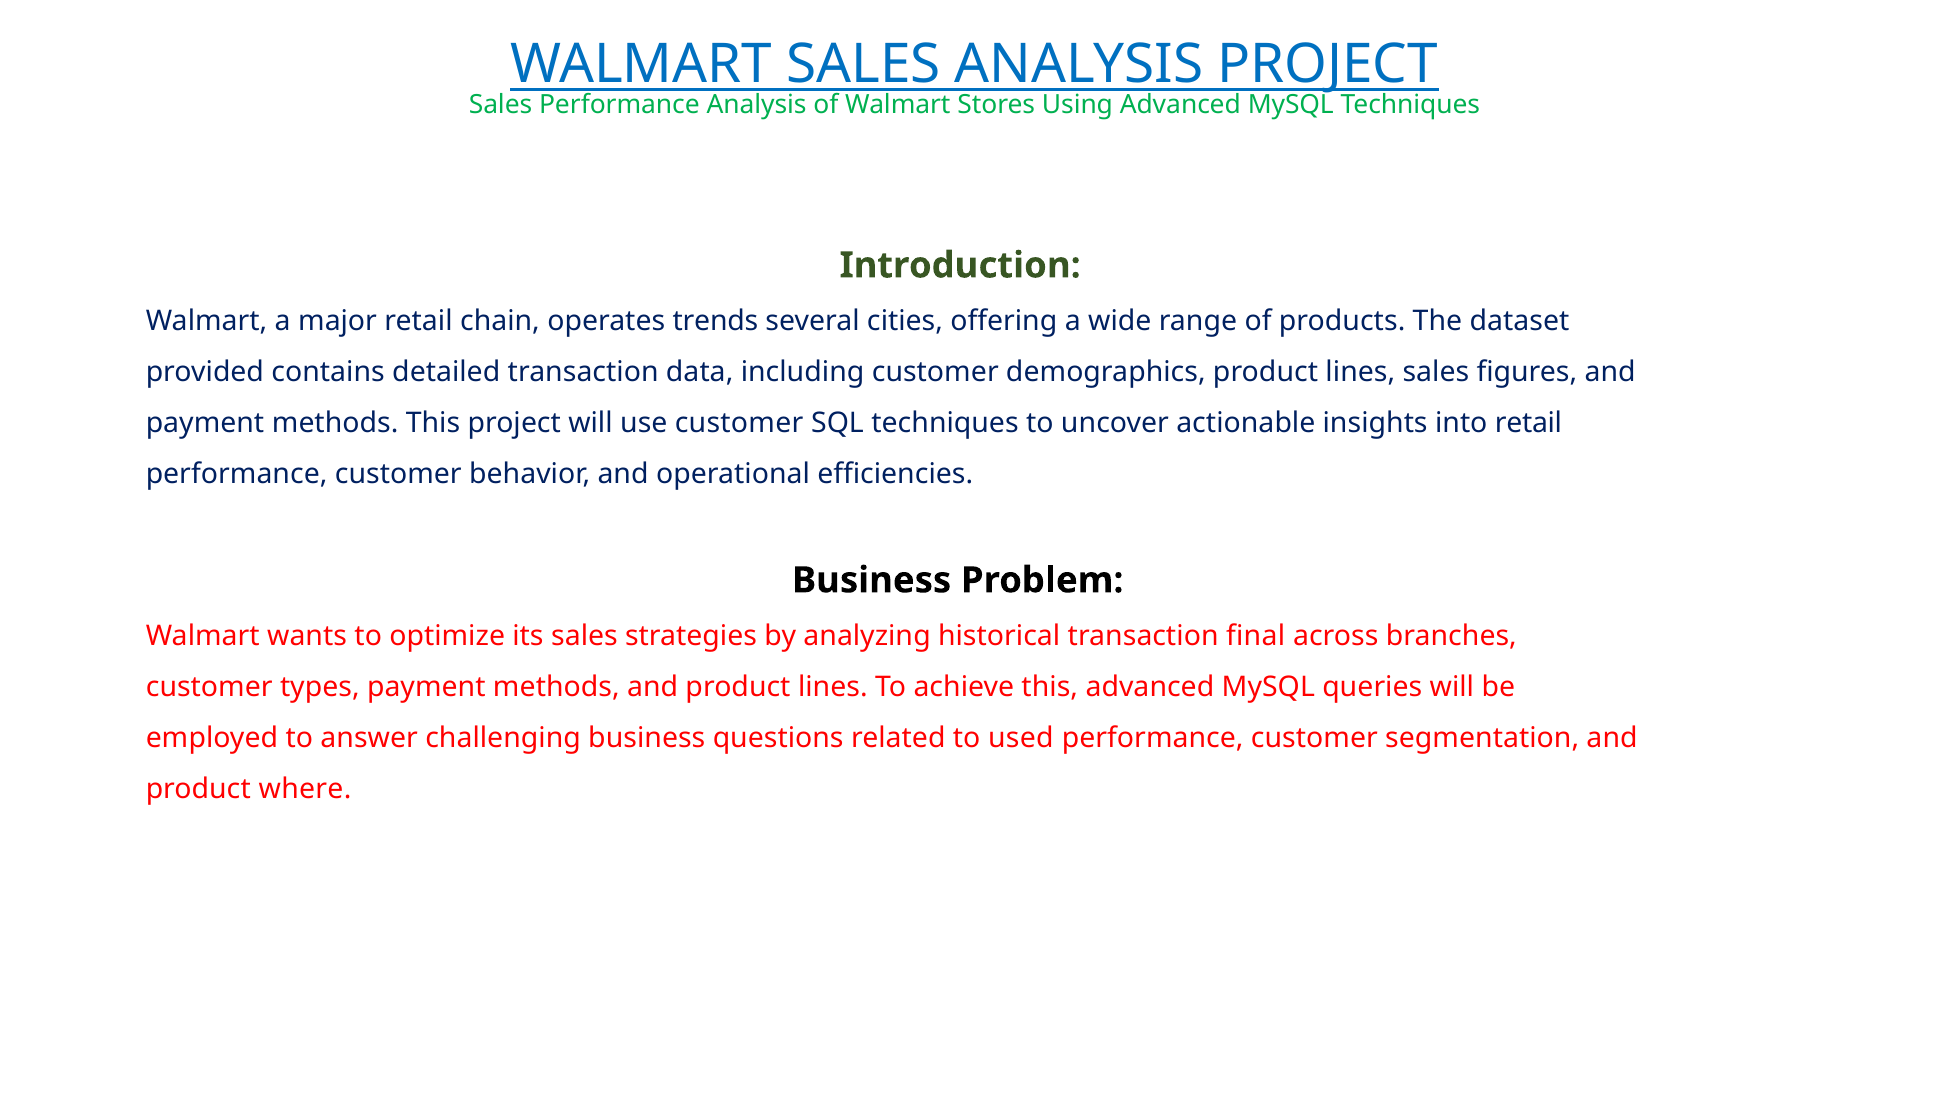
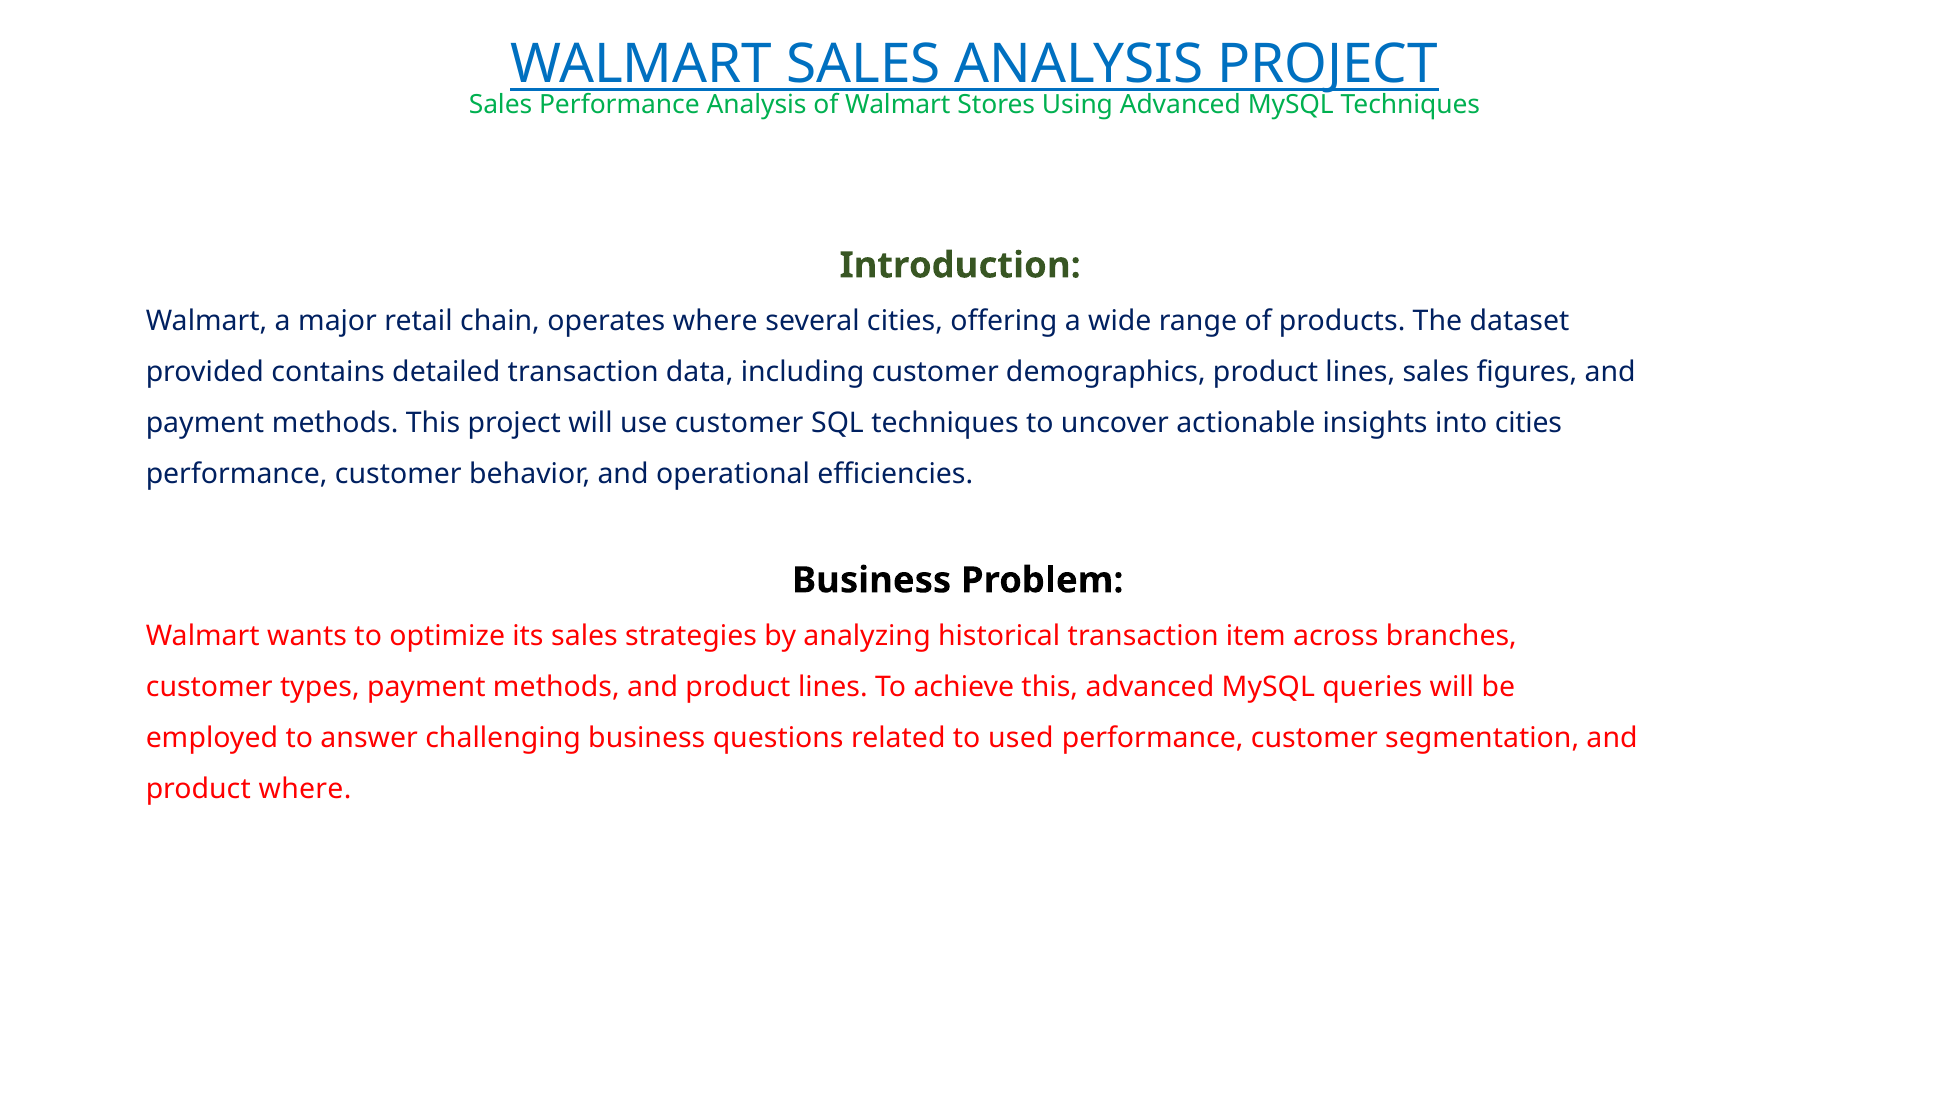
operates trends: trends -> where
into retail: retail -> cities
final: final -> item
